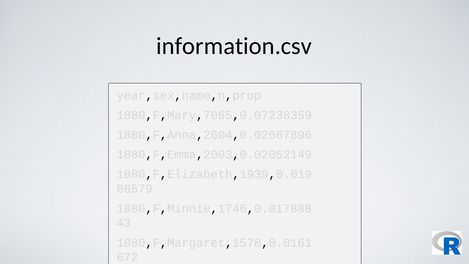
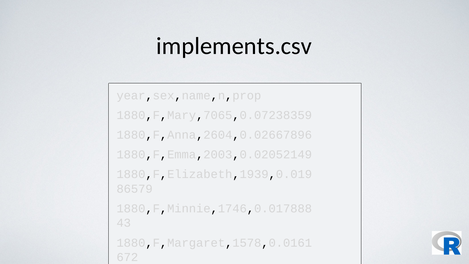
information.csv: information.csv -> implements.csv
